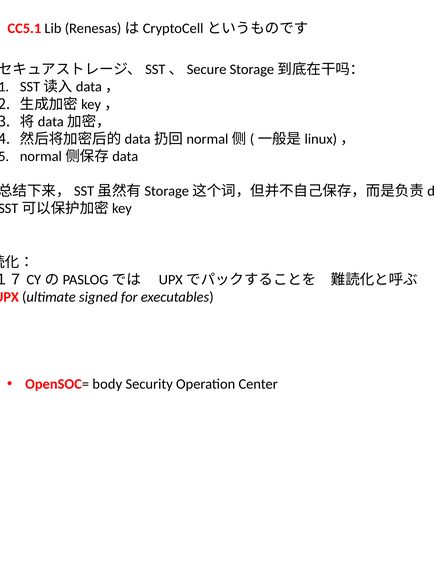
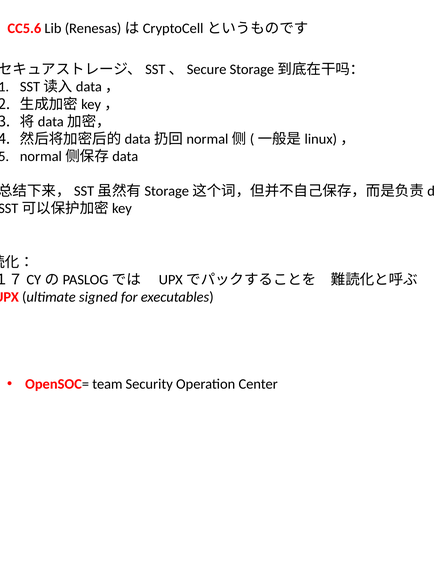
CC5.1: CC5.1 -> CC5.6
body: body -> team
